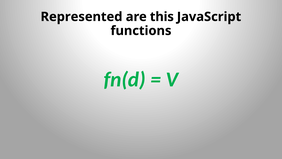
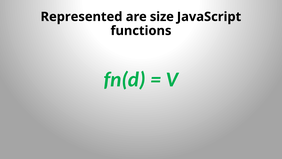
this: this -> size
